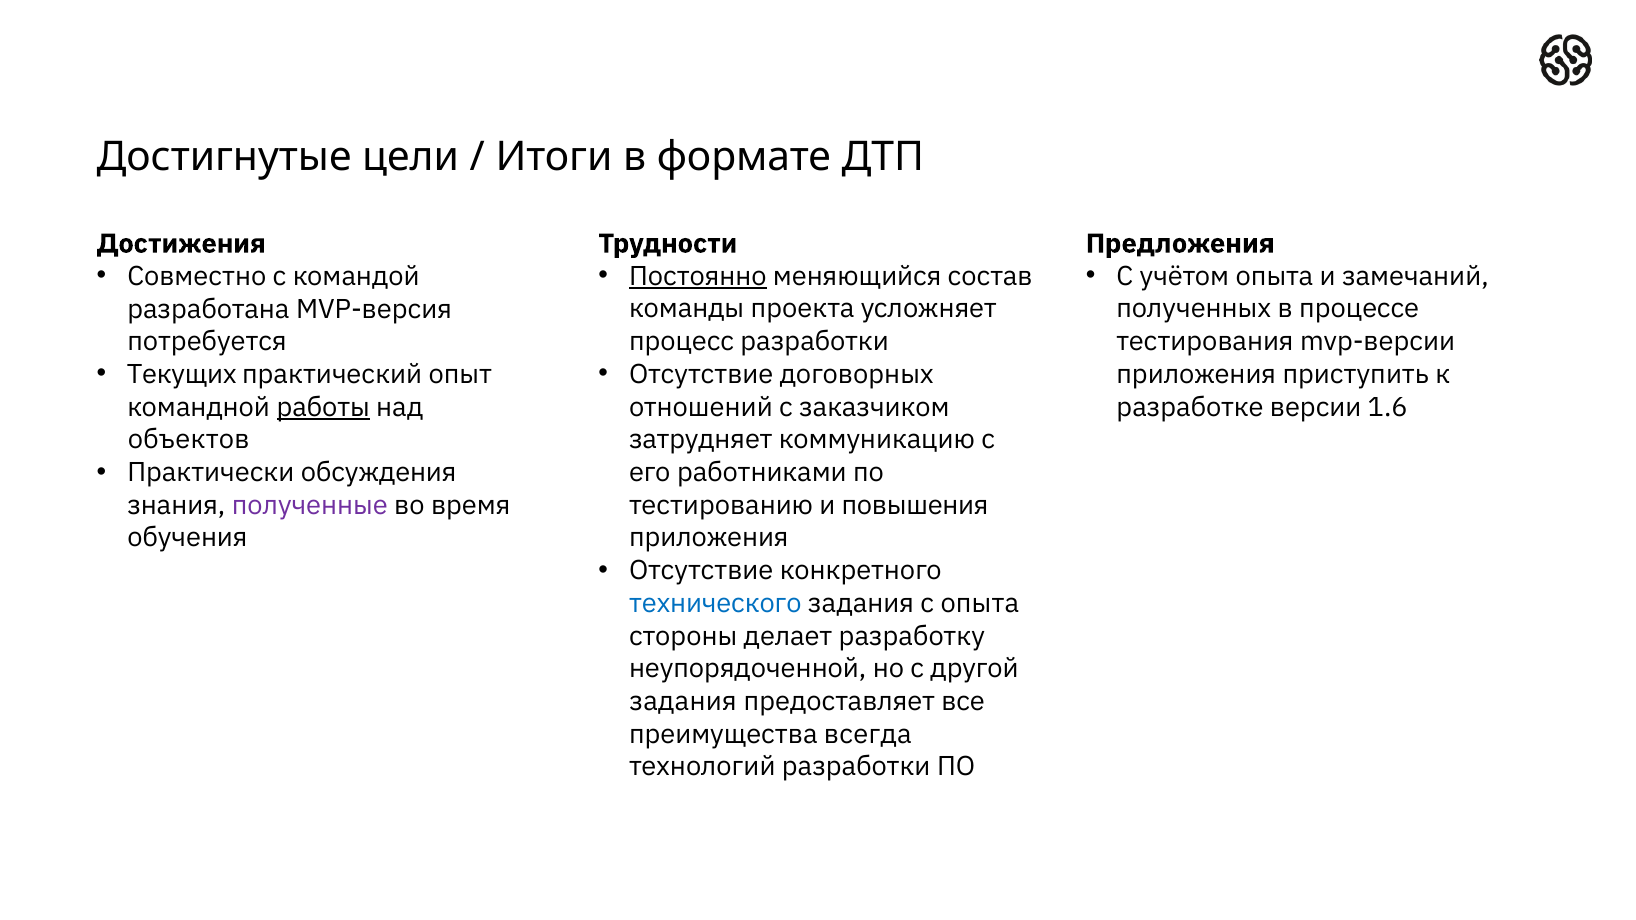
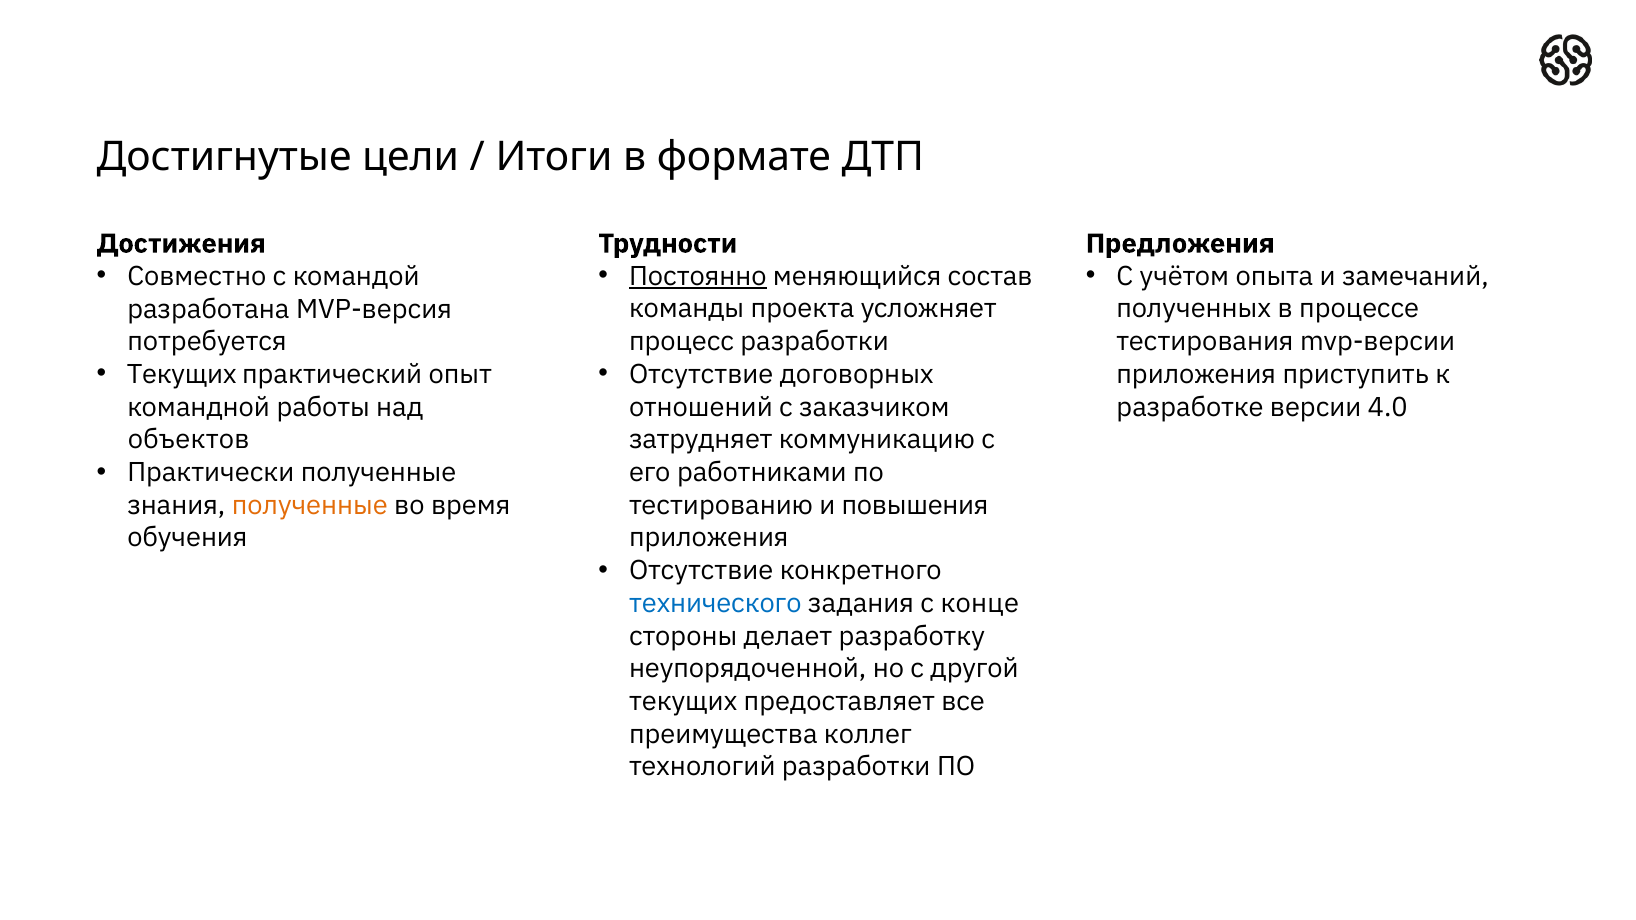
работы underline: present -> none
1.6: 1.6 -> 4.0
Практически обсуждения: обсуждения -> полученные
полученные at (310, 505) colour: purple -> orange
с опыта: опыта -> конце
задания at (683, 702): задания -> текущих
всегда: всегда -> коллег
